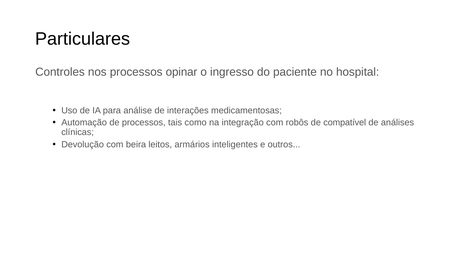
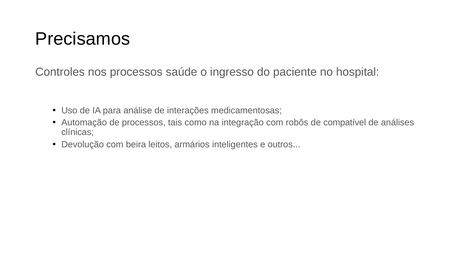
Particulares: Particulares -> Precisamos
opinar: opinar -> saúde
